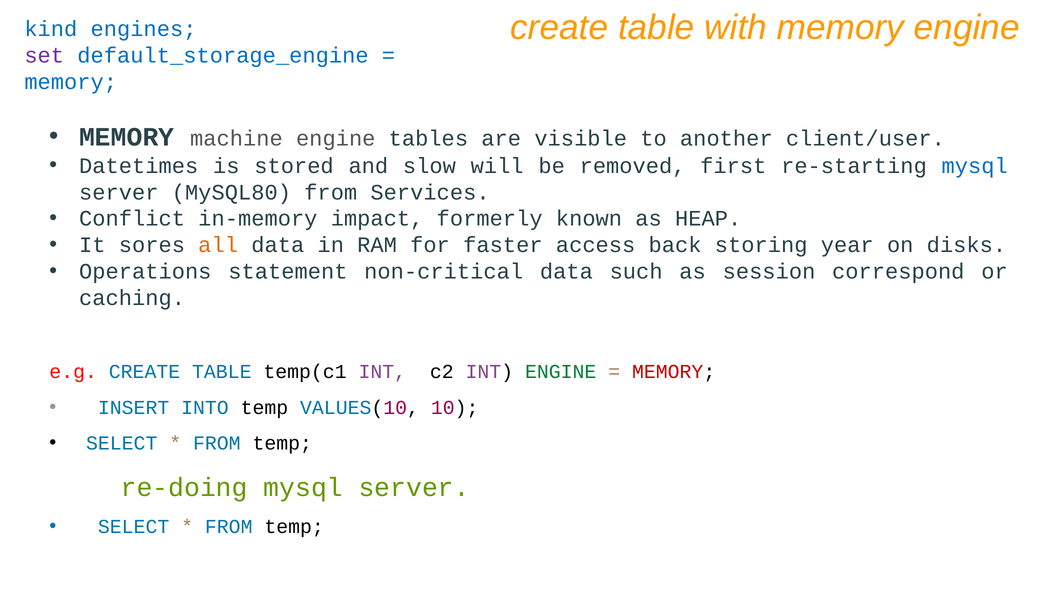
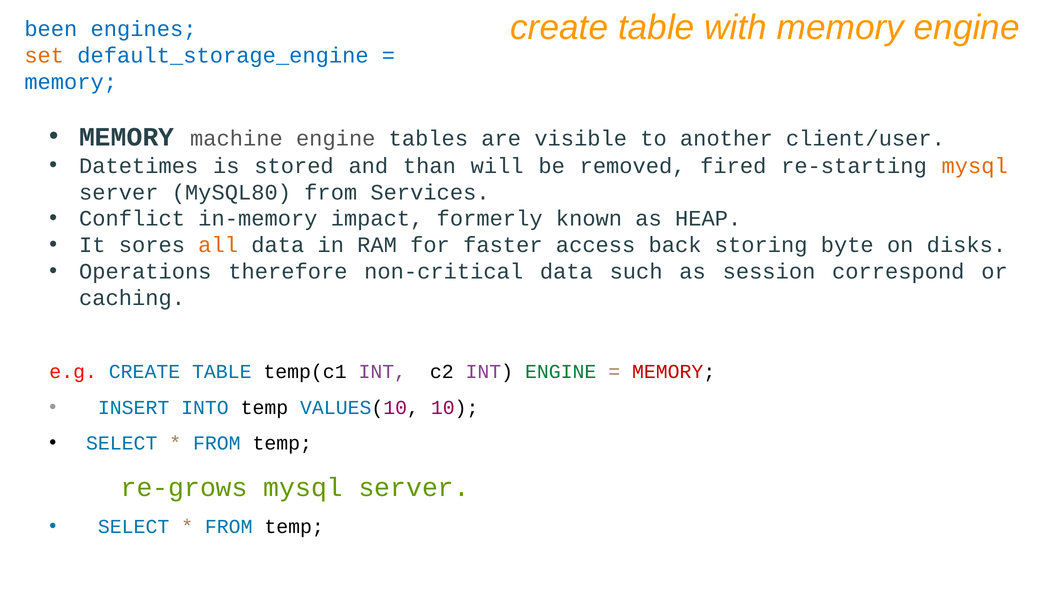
kind: kind -> been
set colour: purple -> orange
slow: slow -> than
first: first -> fired
mysql at (975, 166) colour: blue -> orange
year: year -> byte
statement: statement -> therefore
re-doing: re-doing -> re-grows
